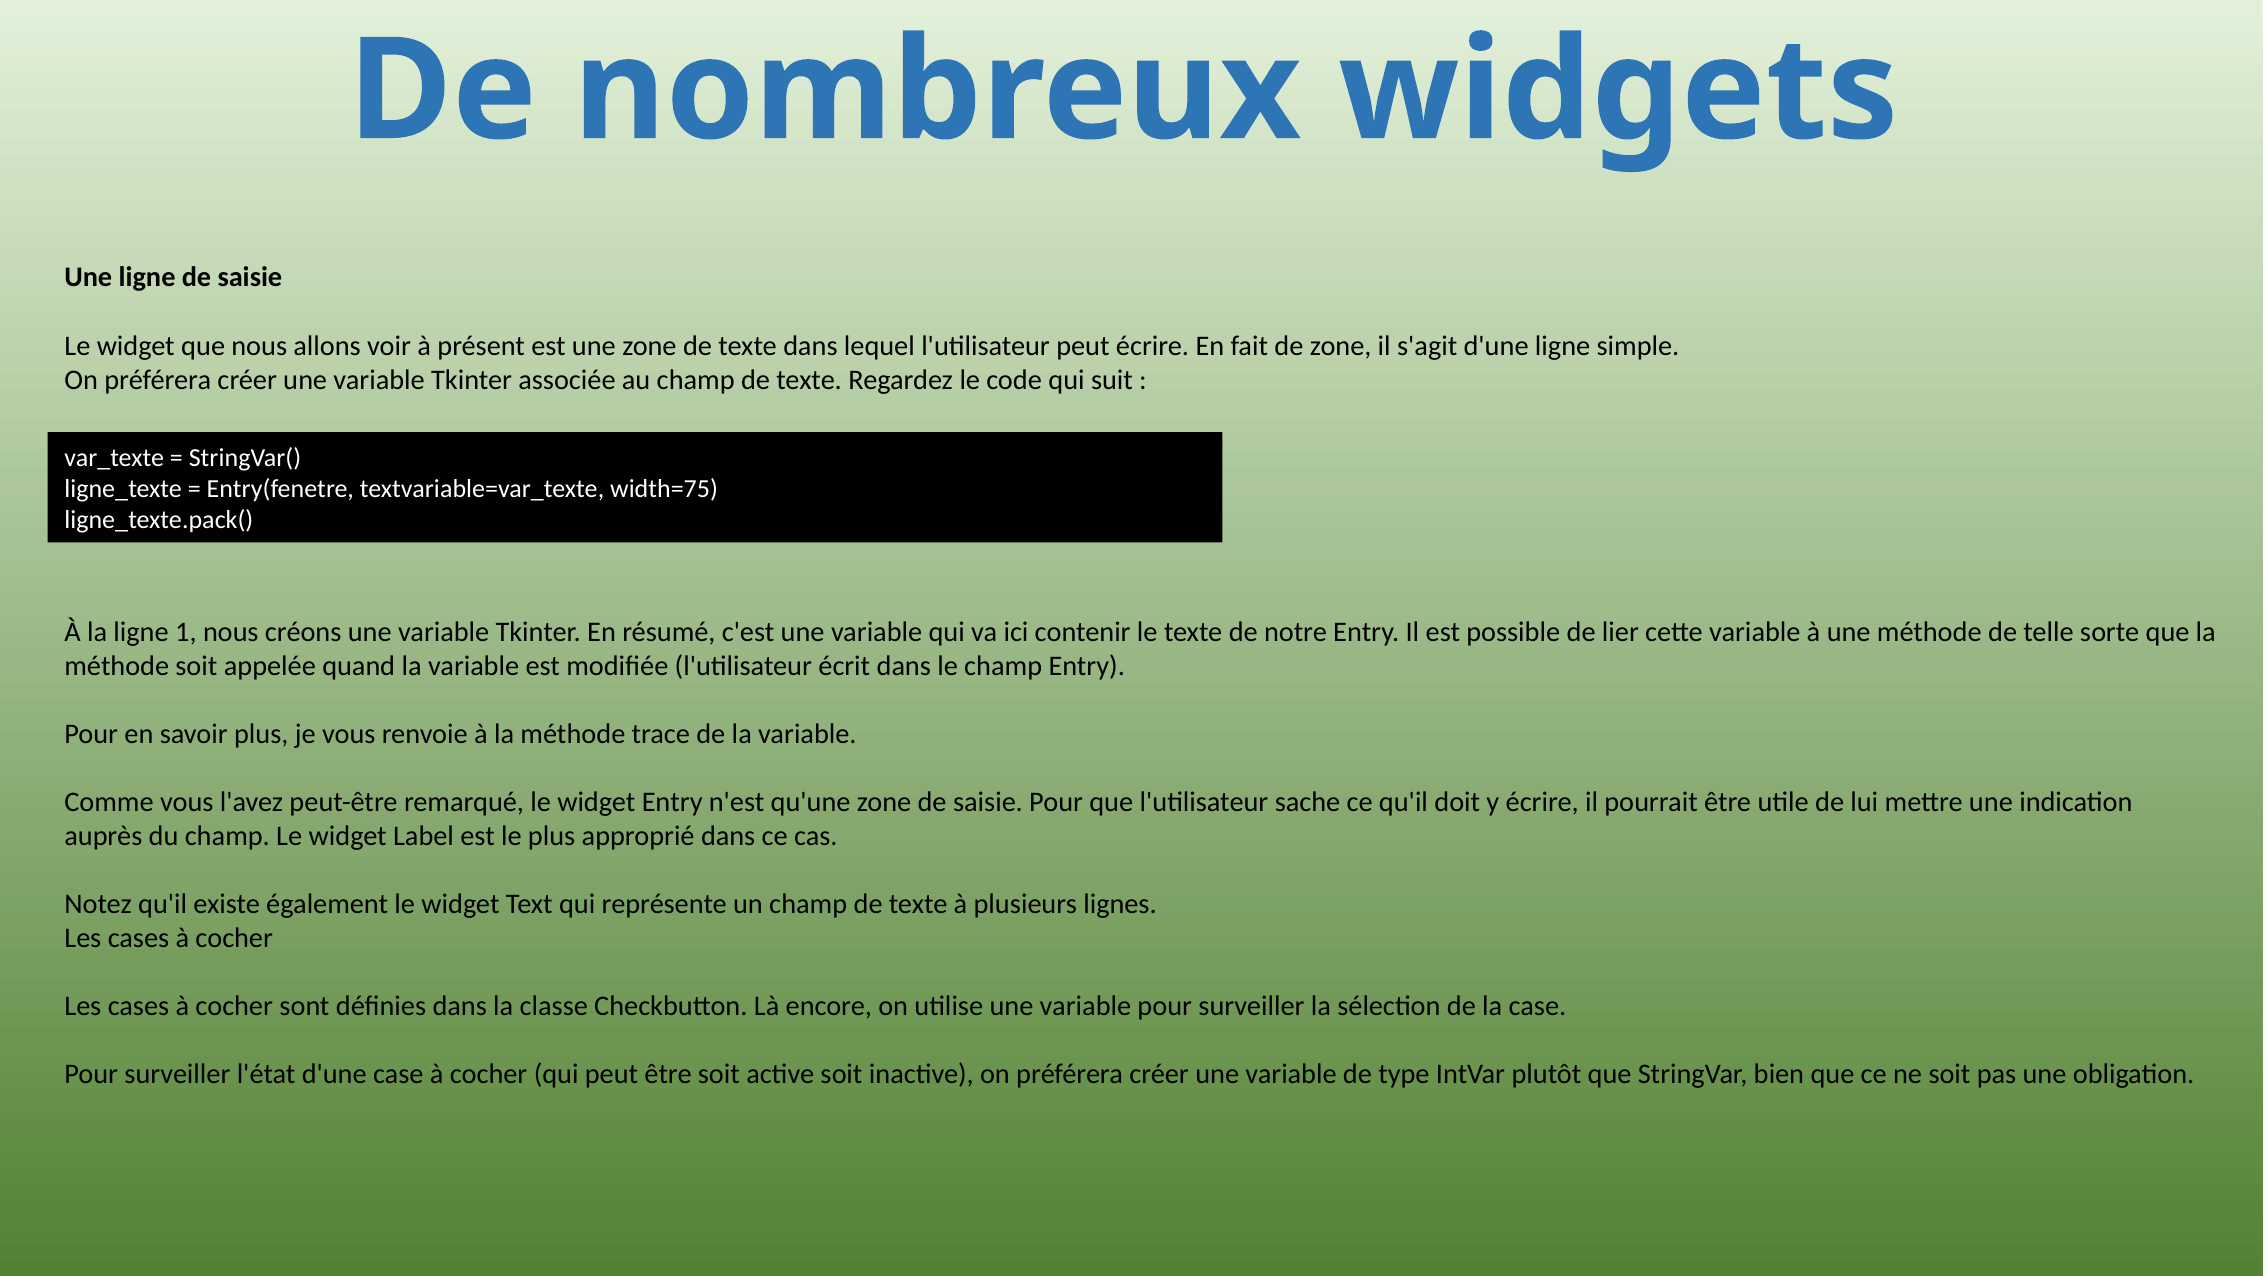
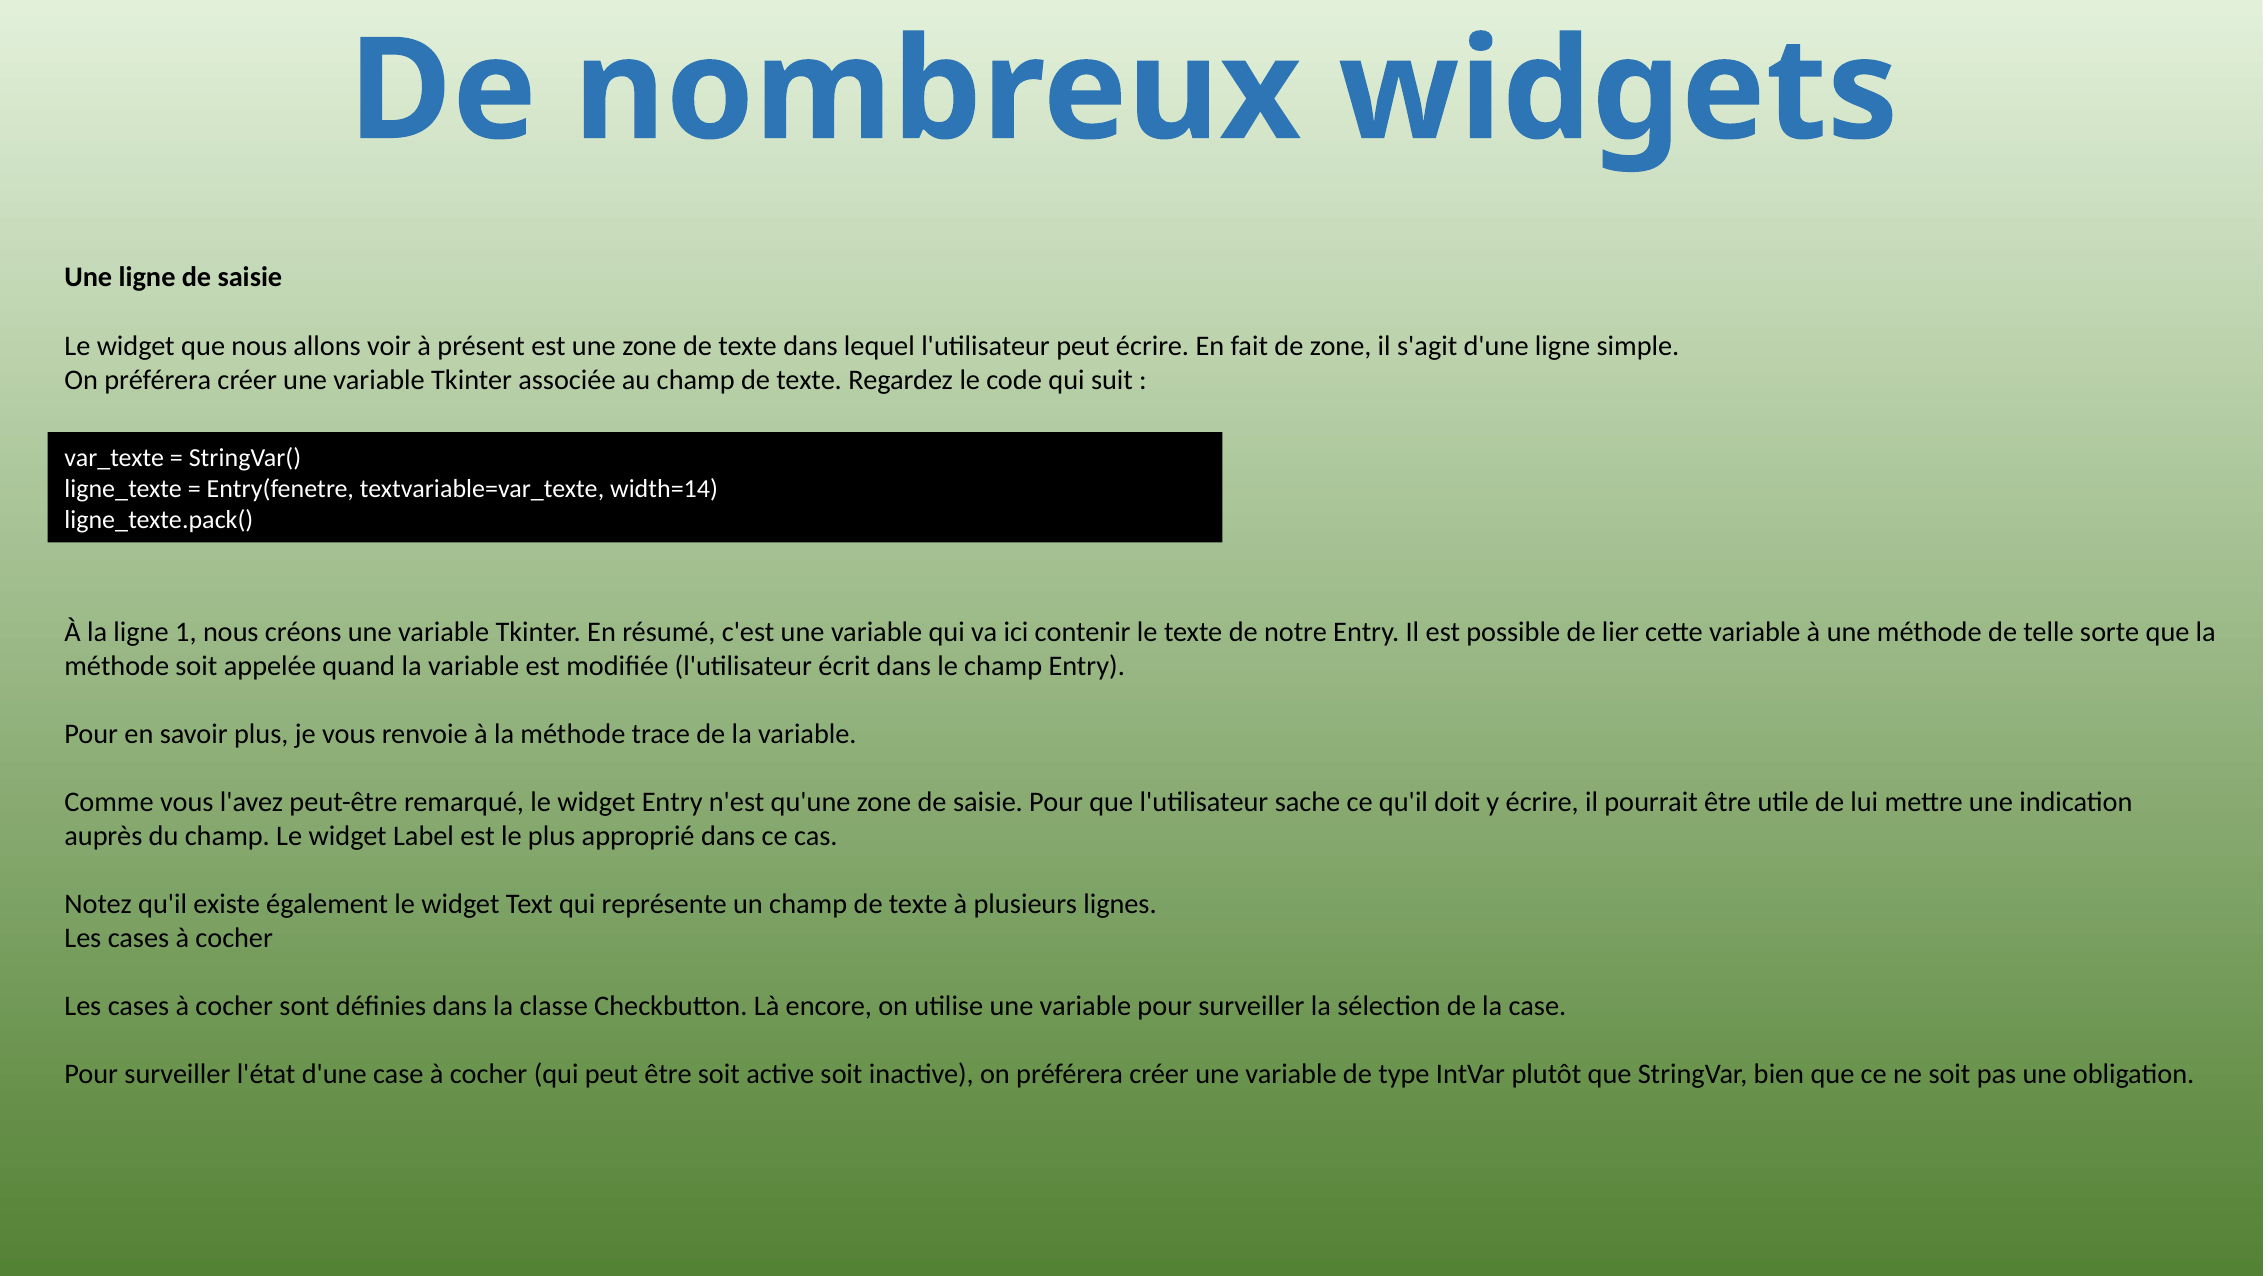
width=75: width=75 -> width=14
